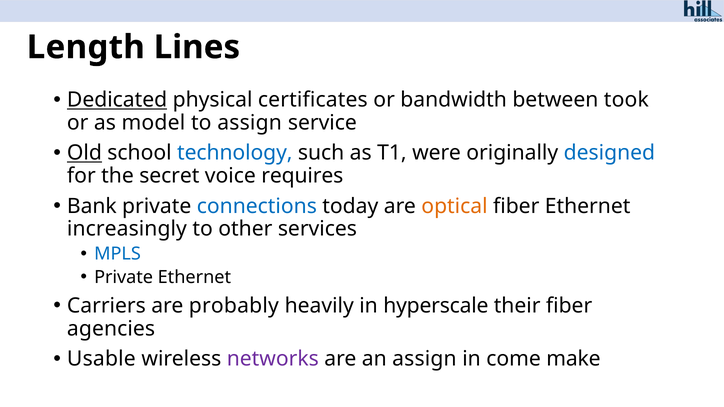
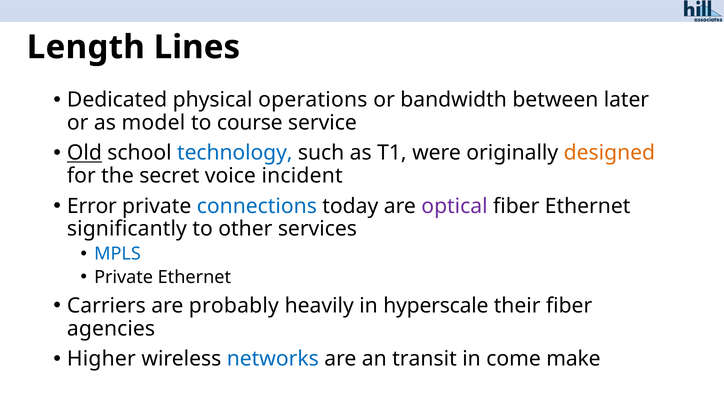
Dedicated underline: present -> none
certificates: certificates -> operations
took: took -> later
to assign: assign -> course
designed colour: blue -> orange
requires: requires -> incident
Bank: Bank -> Error
optical colour: orange -> purple
increasingly: increasingly -> significantly
Usable: Usable -> Higher
networks colour: purple -> blue
an assign: assign -> transit
